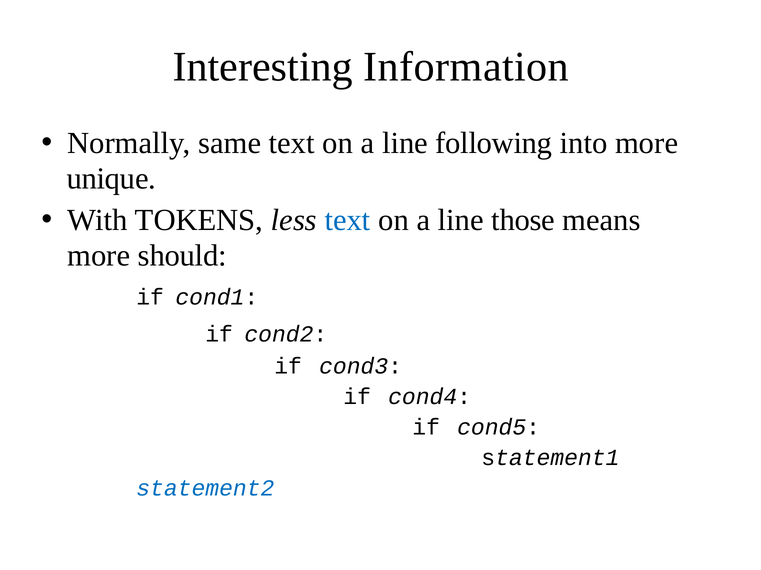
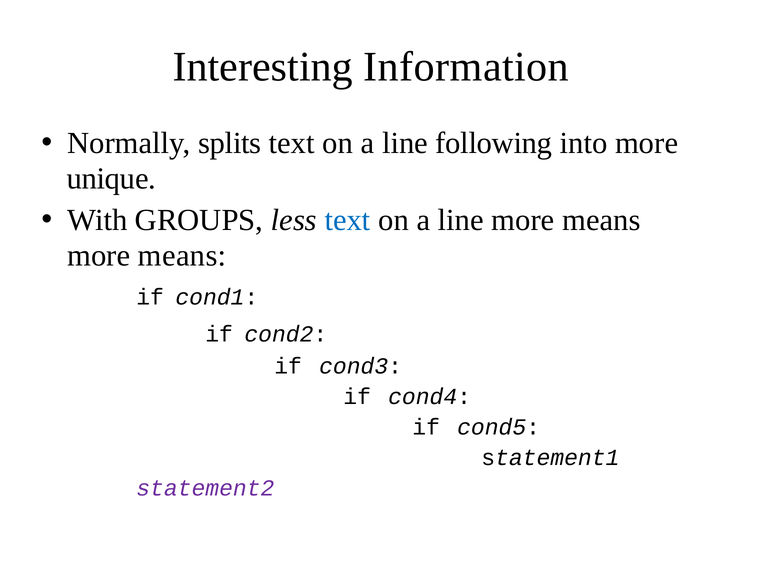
same: same -> splits
TOKENS: TOKENS -> GROUPS
line those: those -> more
should at (182, 256): should -> means
statement2 colour: blue -> purple
